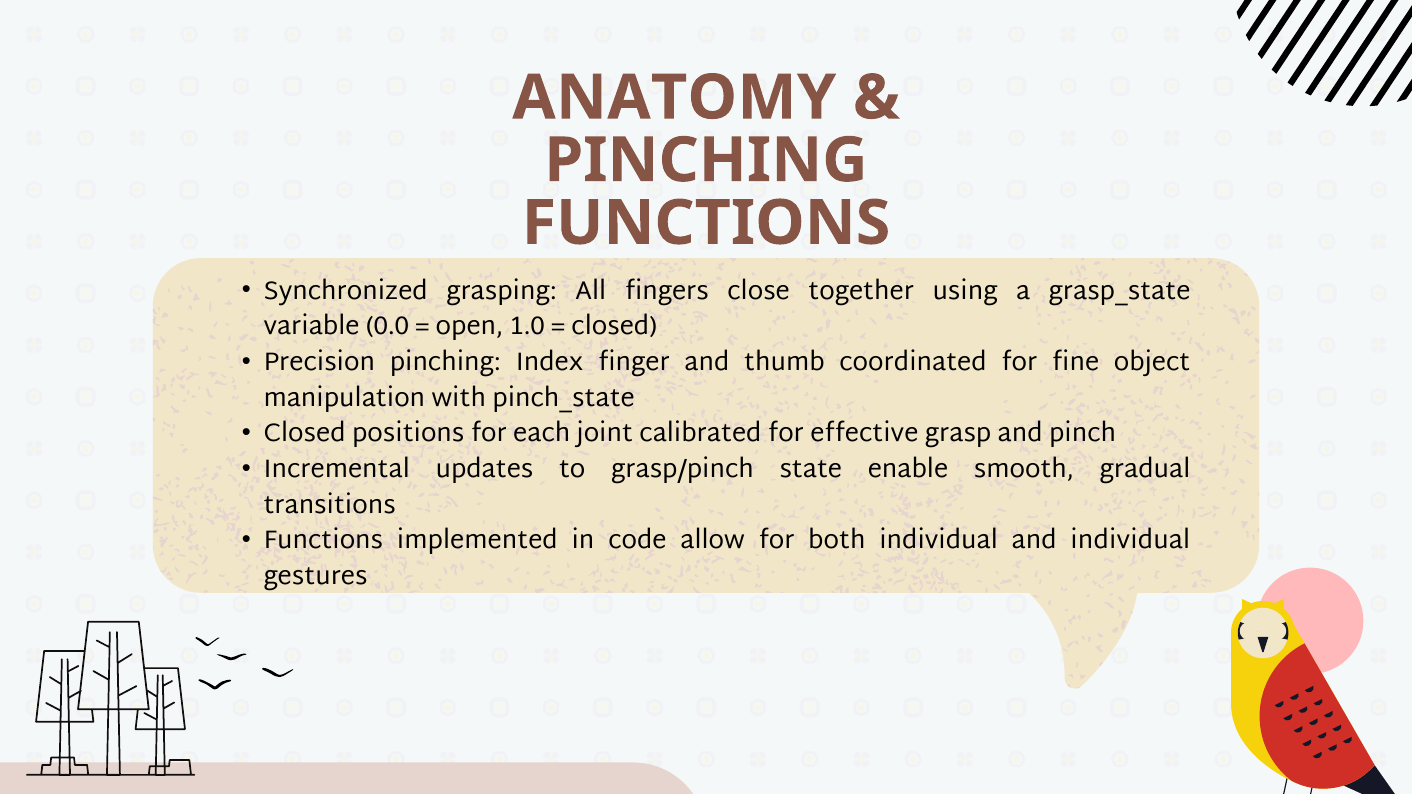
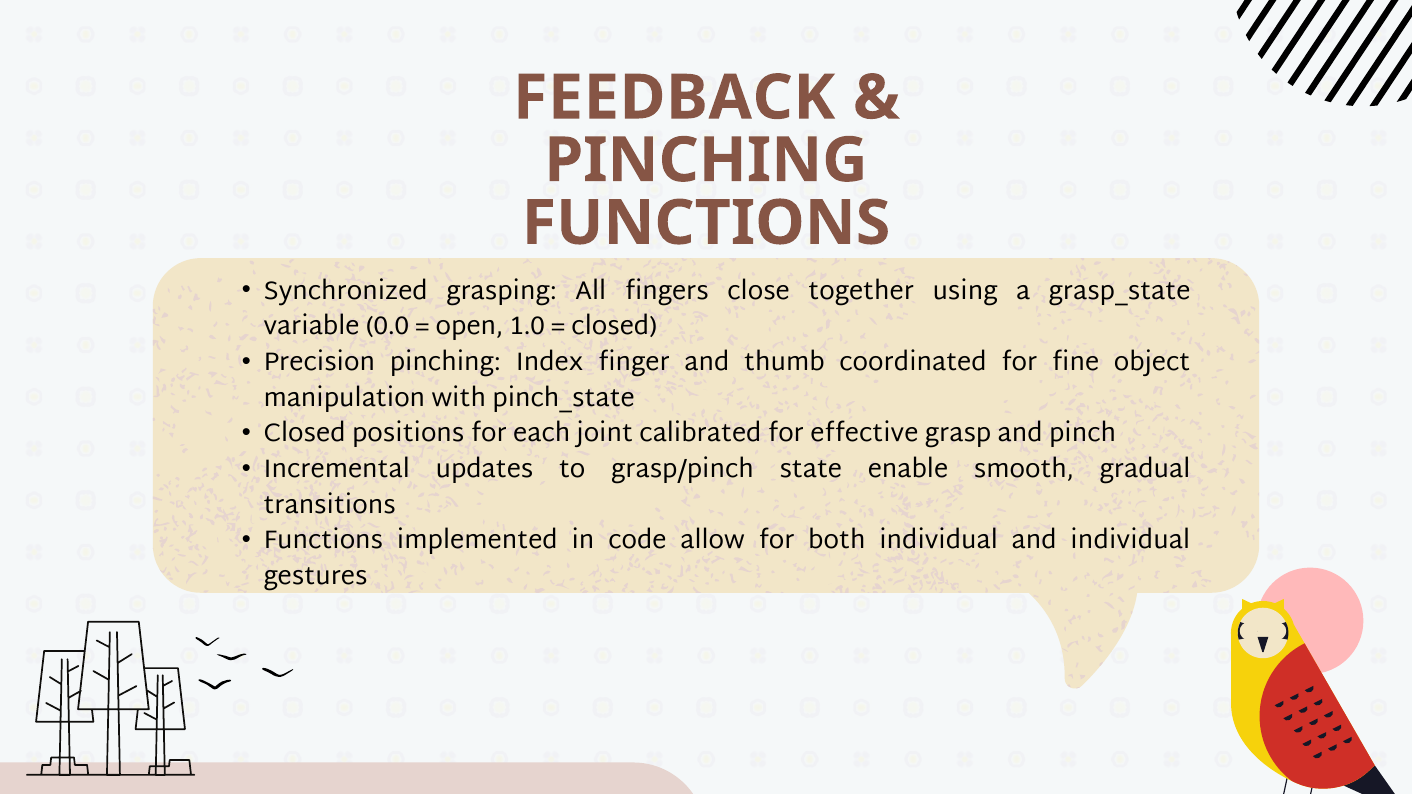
ANATOMY: ANATOMY -> FEEDBACK
